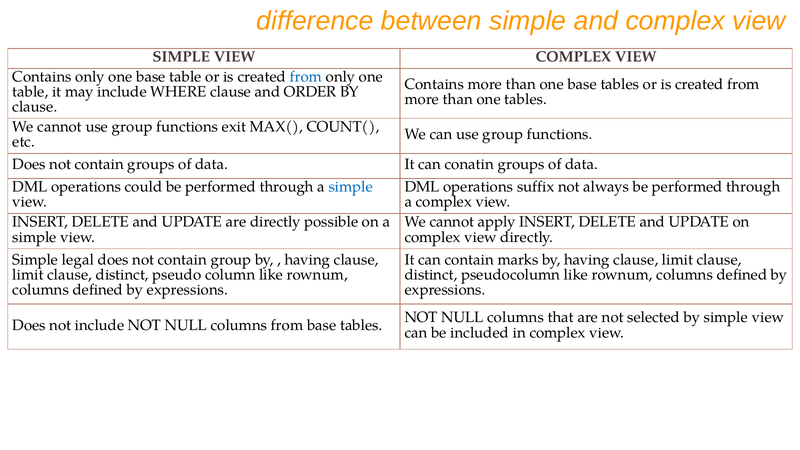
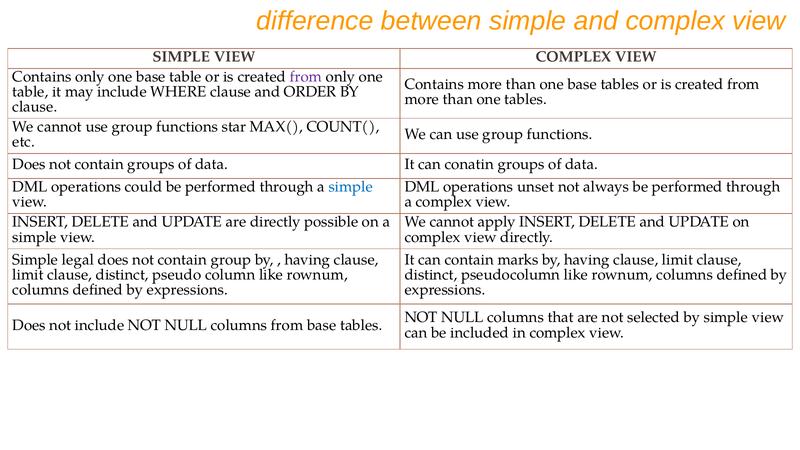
from at (306, 77) colour: blue -> purple
exit: exit -> star
suffix: suffix -> unset
